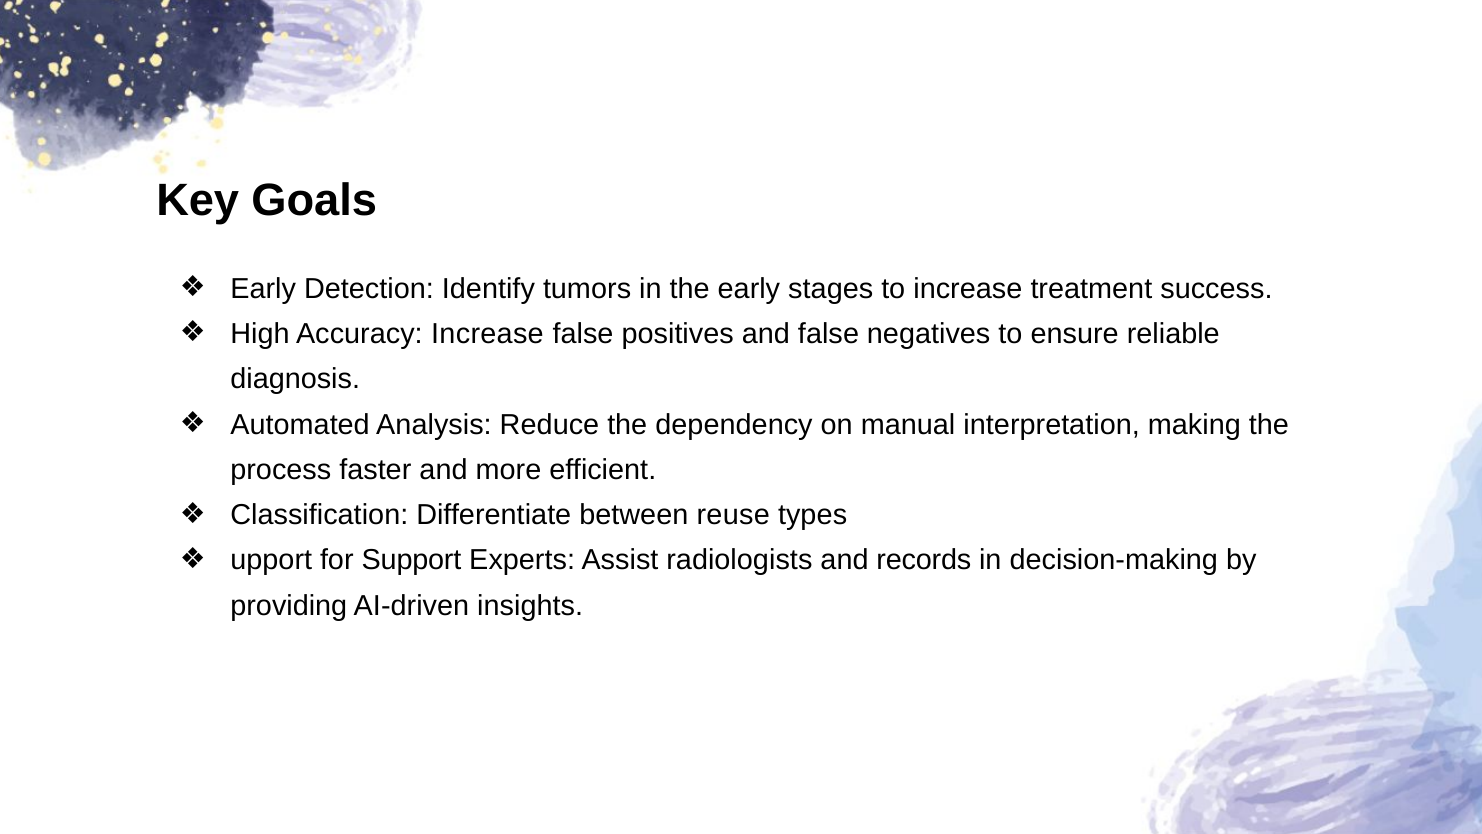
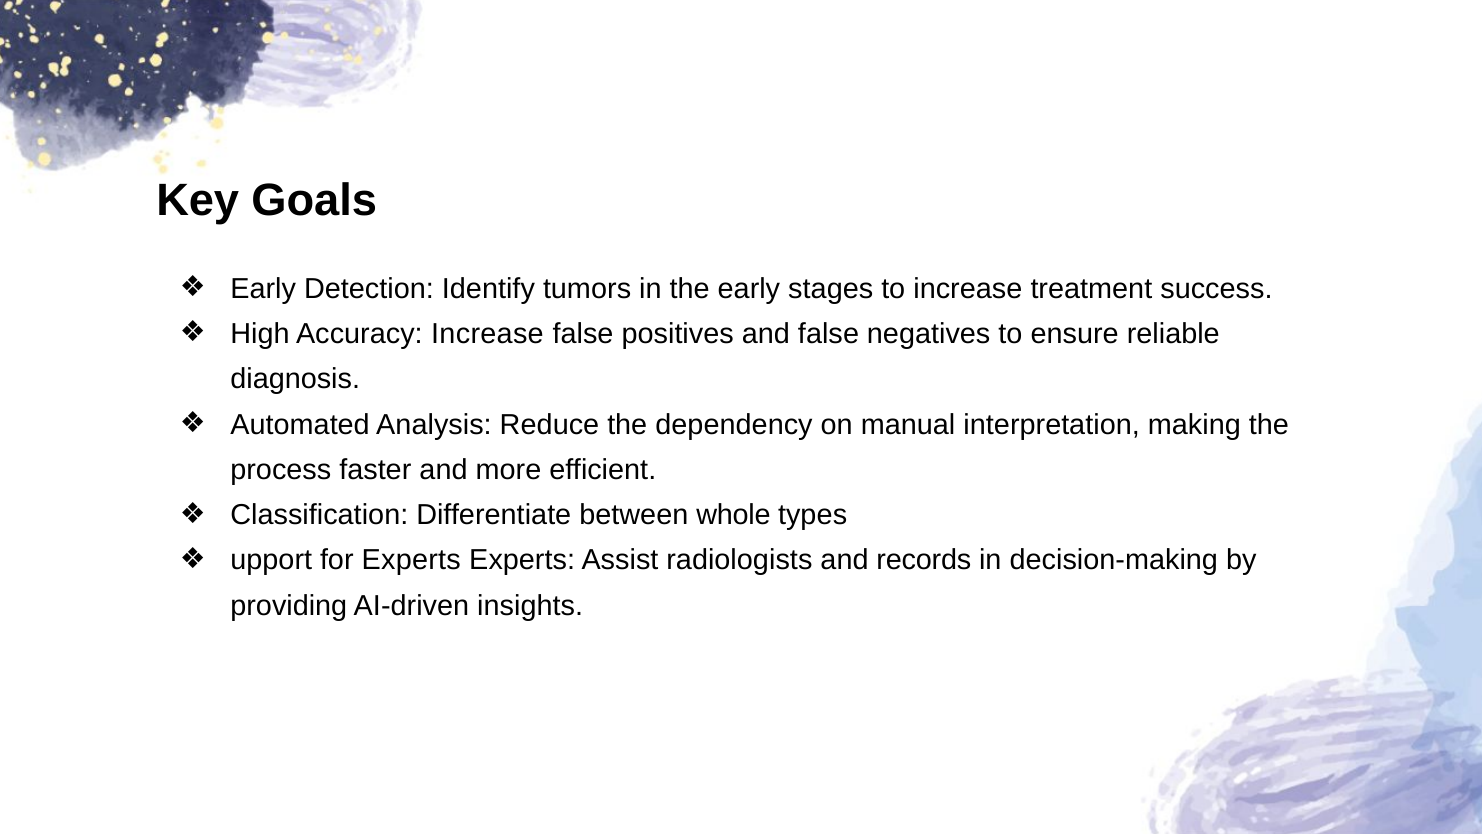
reuse: reuse -> whole
for Support: Support -> Experts
